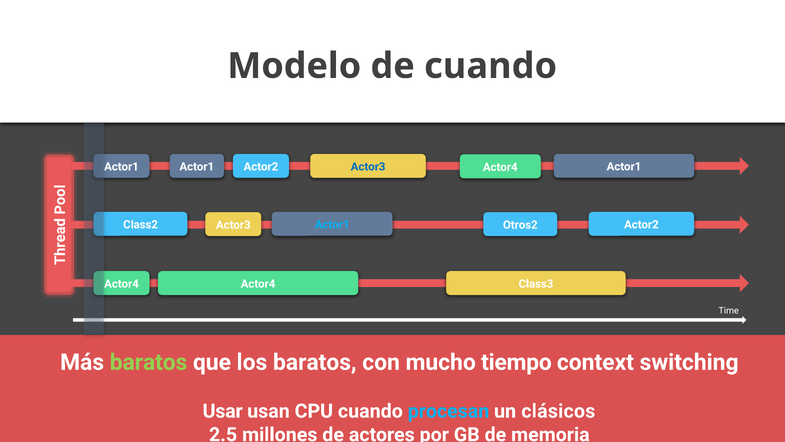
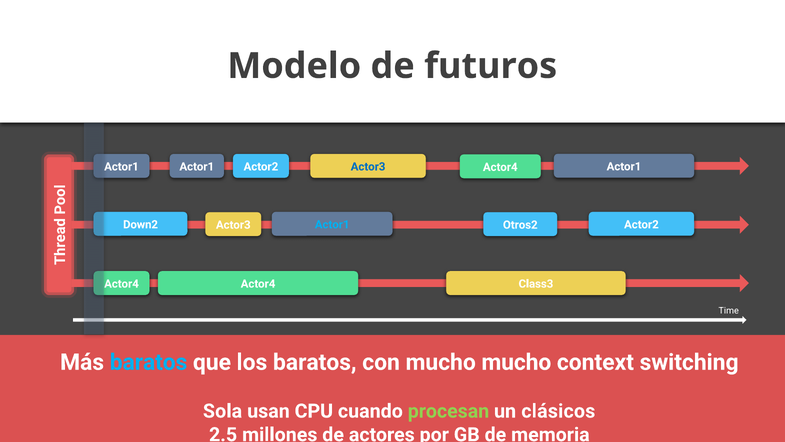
de cuando: cuando -> futuros
Class2: Class2 -> Down2
baratos at (149, 362) colour: light green -> light blue
mucho tiempo: tiempo -> mucho
Usar: Usar -> Sola
procesan colour: light blue -> light green
